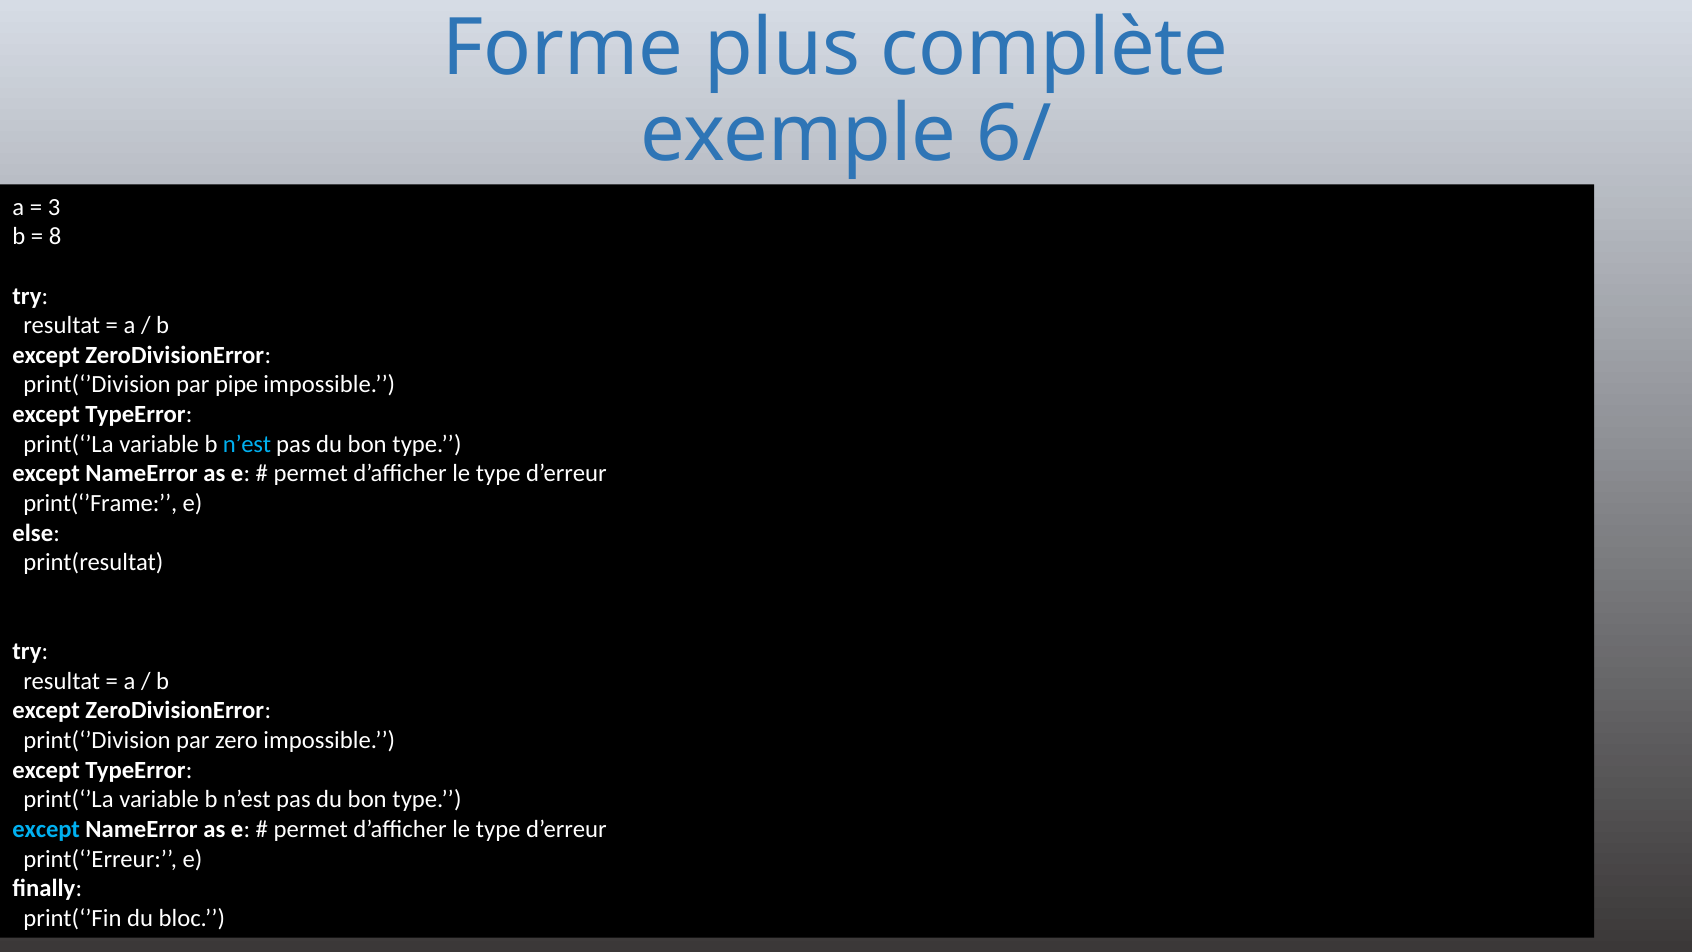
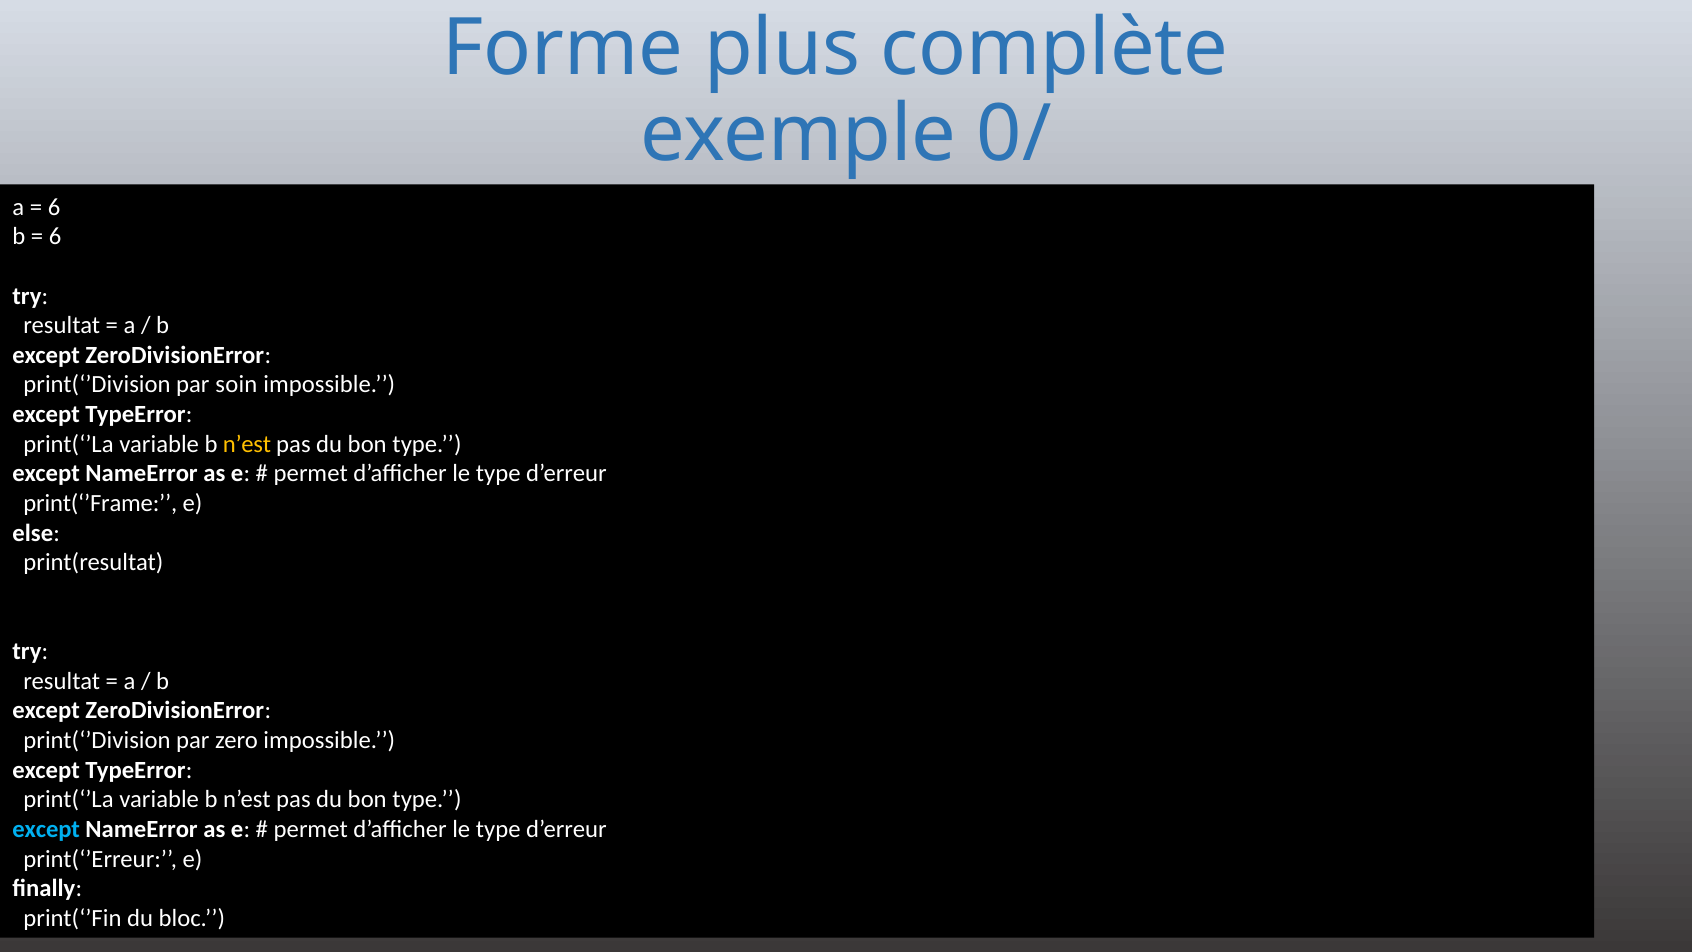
6/: 6/ -> 0/
3 at (54, 207): 3 -> 6
8 at (55, 237): 8 -> 6
pipe: pipe -> soin
n’est at (247, 444) colour: light blue -> yellow
